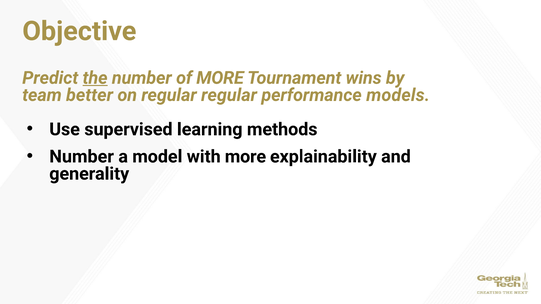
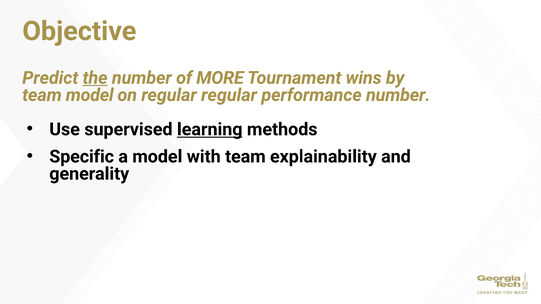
team better: better -> model
performance models: models -> number
learning underline: none -> present
Number at (82, 157): Number -> Specific
with more: more -> team
